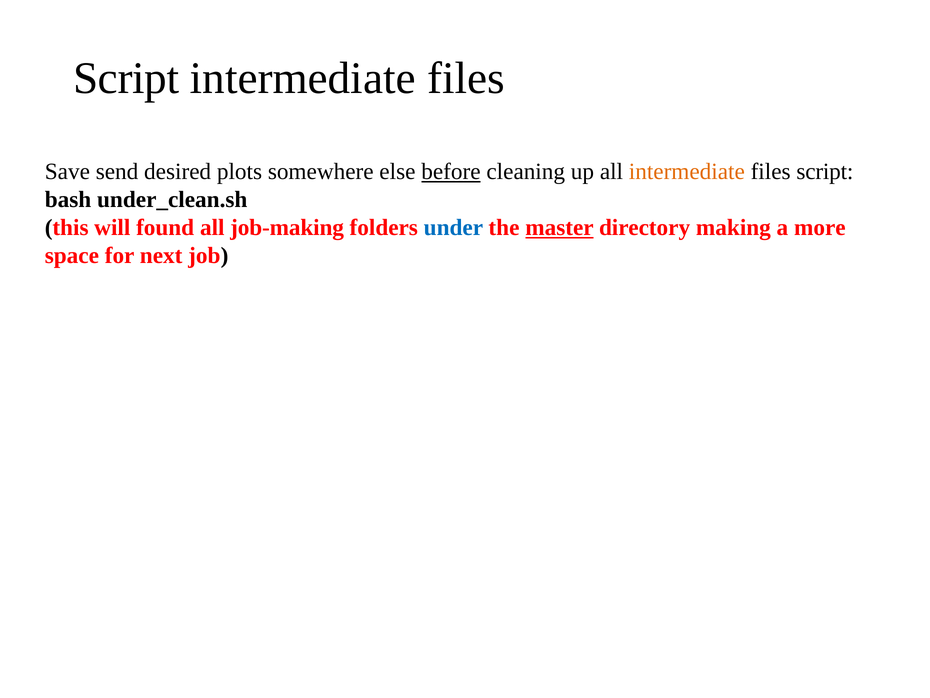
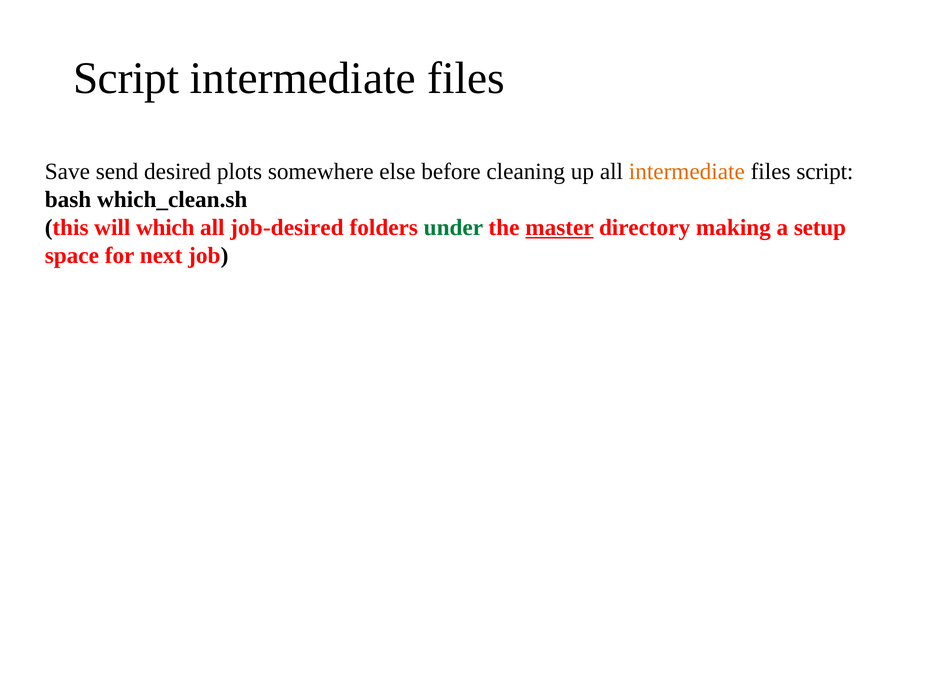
before underline: present -> none
under_clean.sh: under_clean.sh -> which_clean.sh
found: found -> which
job-making: job-making -> job-desired
under colour: blue -> green
more: more -> setup
